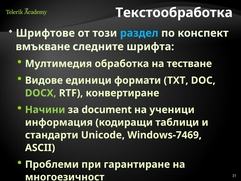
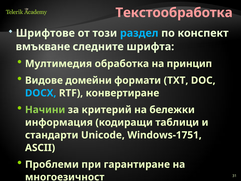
Текстообработка colour: white -> pink
тестване: тестване -> принцип
единици: единици -> домейни
DOCX colour: light green -> light blue
document: document -> критерий
ученици: ученици -> бележки
Windows-7469: Windows-7469 -> Windows-1751
